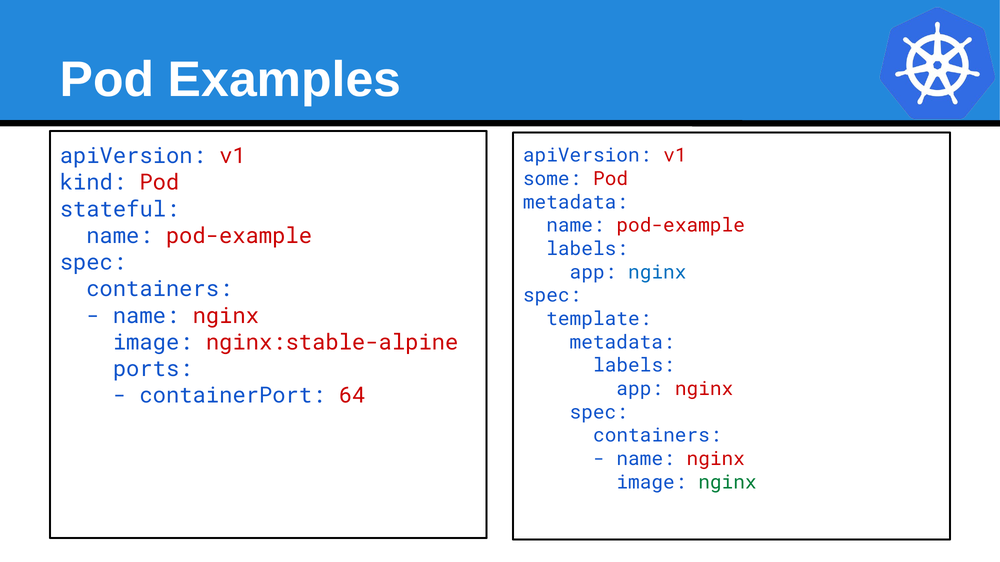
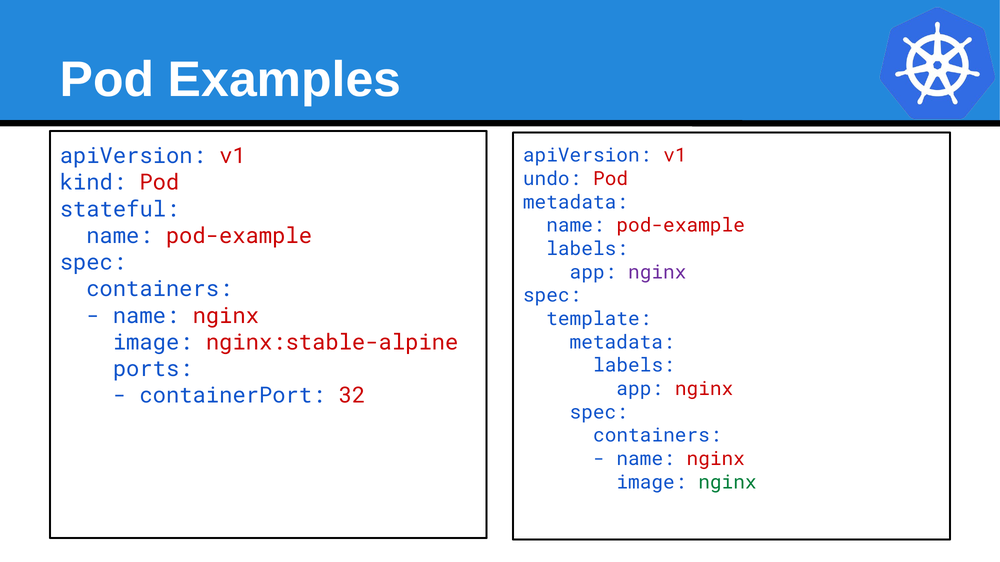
some: some -> undo
nginx at (657, 272) colour: blue -> purple
64: 64 -> 32
